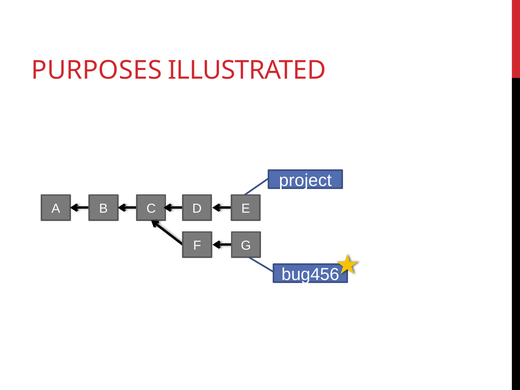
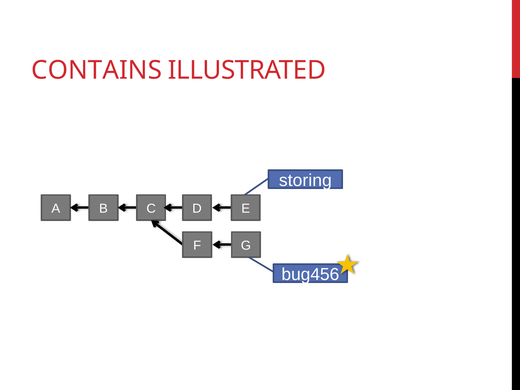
PURPOSES: PURPOSES -> CONTAINS
project: project -> storing
